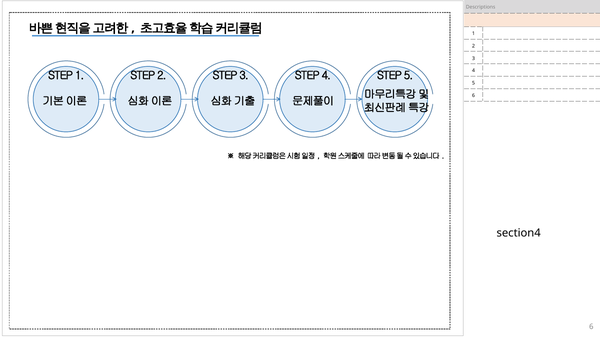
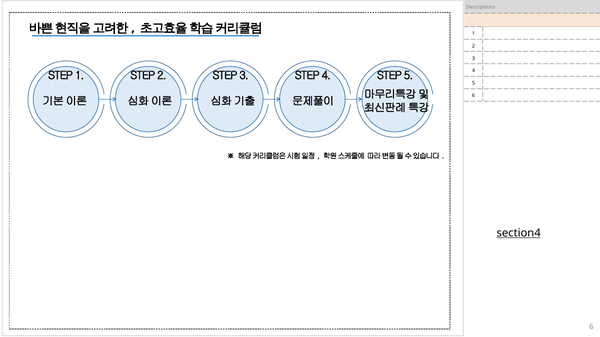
section4 underline: none -> present
